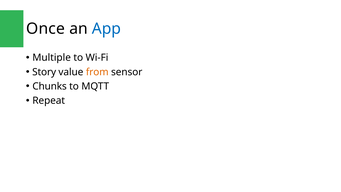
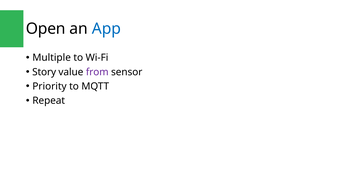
Once: Once -> Open
from colour: orange -> purple
Chunks: Chunks -> Priority
